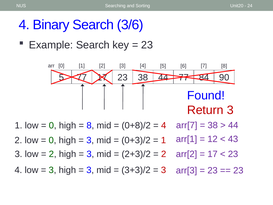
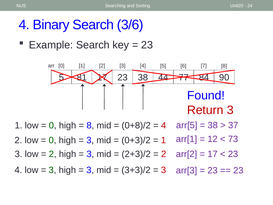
5 77: 77 -> 81
arr[7: arr[7 -> arr[5
44 at (233, 125): 44 -> 37
43: 43 -> 73
